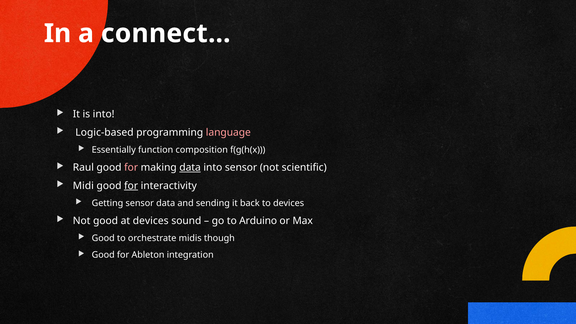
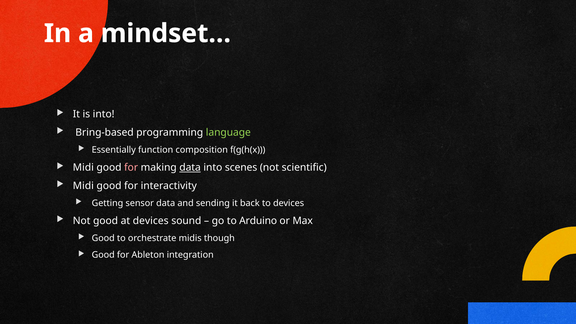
connect…: connect… -> mindset…
Logic-based: Logic-based -> Bring-based
language colour: pink -> light green
Raul at (83, 167): Raul -> Midi
into sensor: sensor -> scenes
for at (131, 186) underline: present -> none
